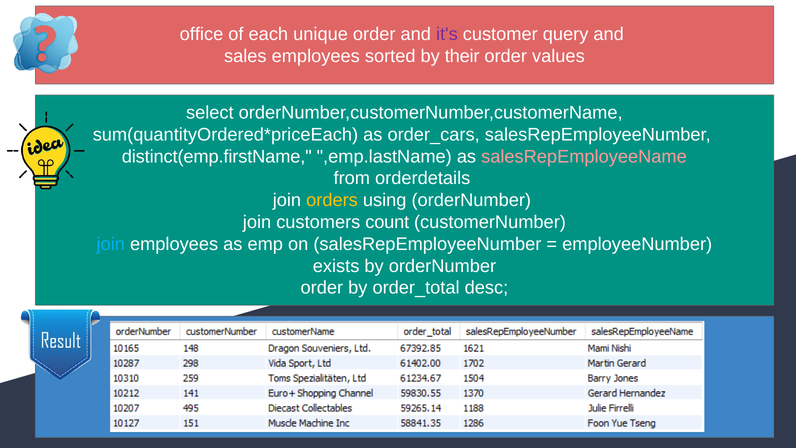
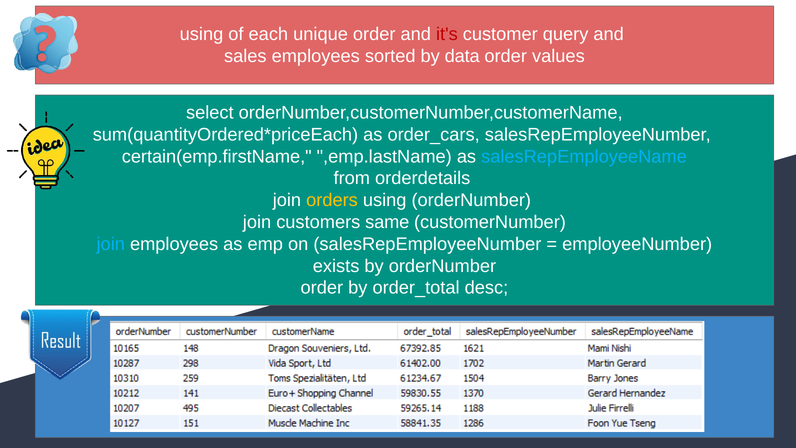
office at (202, 34): office -> using
it's colour: purple -> red
their: their -> data
distinct(emp.firstName: distinct(emp.firstName -> certain(emp.firstName
salesRepEmployeeName colour: pink -> light blue
count: count -> same
